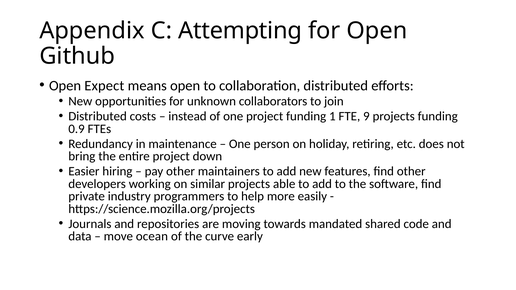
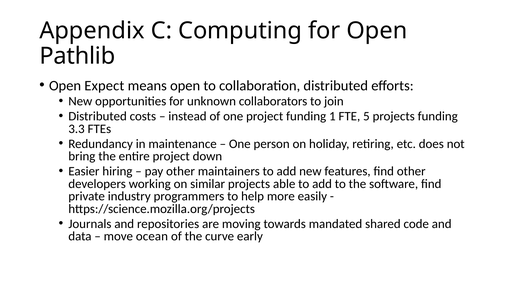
Attempting: Attempting -> Computing
Github: Github -> Pathlib
9: 9 -> 5
0.9: 0.9 -> 3.3
